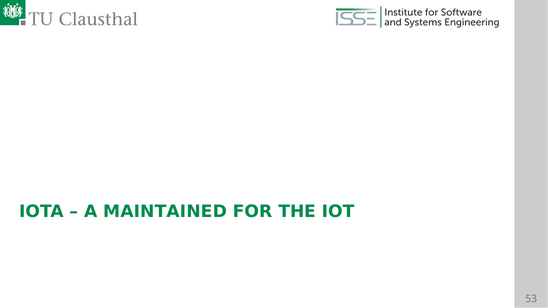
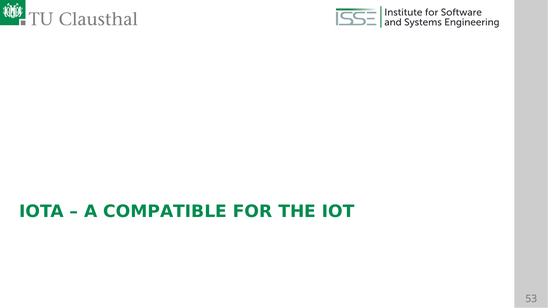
MAINTAINED: MAINTAINED -> COMPATIBLE
